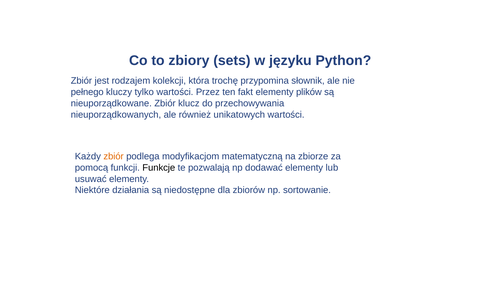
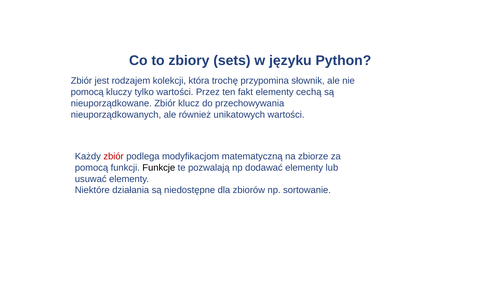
pełnego at (87, 92): pełnego -> pomocą
plików: plików -> cechą
zbiór at (114, 156) colour: orange -> red
